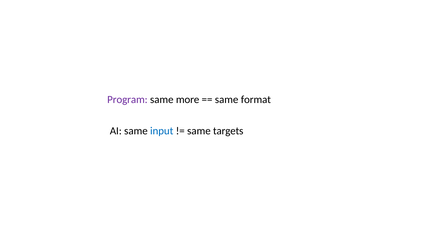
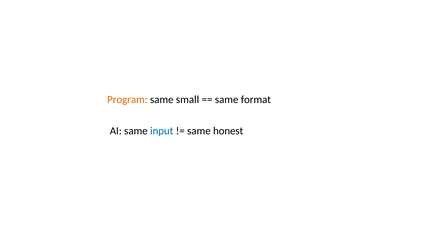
Program colour: purple -> orange
more: more -> small
targets: targets -> honest
